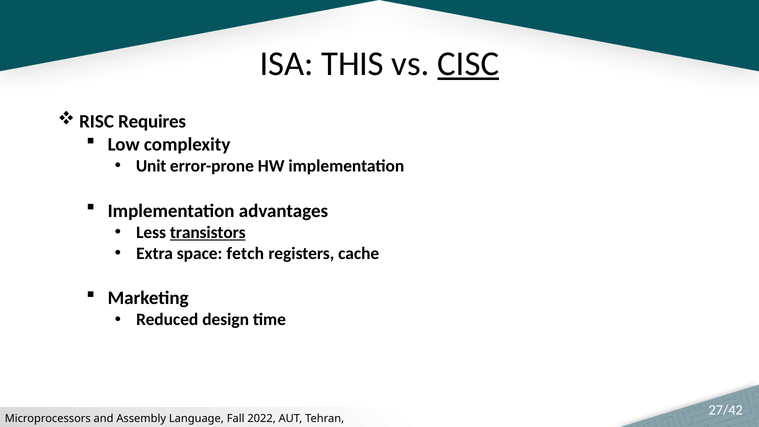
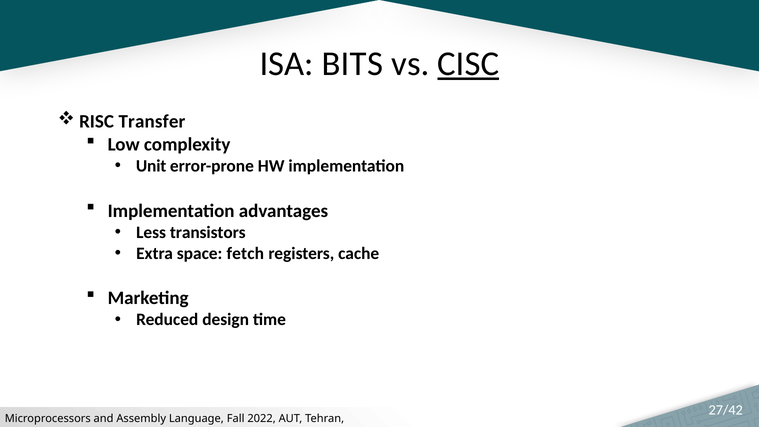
THIS: THIS -> BITS
Requires: Requires -> Transfer
transistors underline: present -> none
